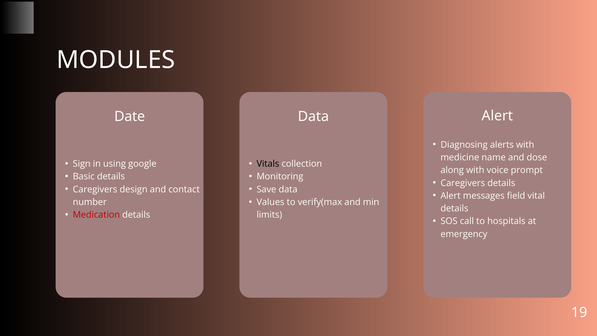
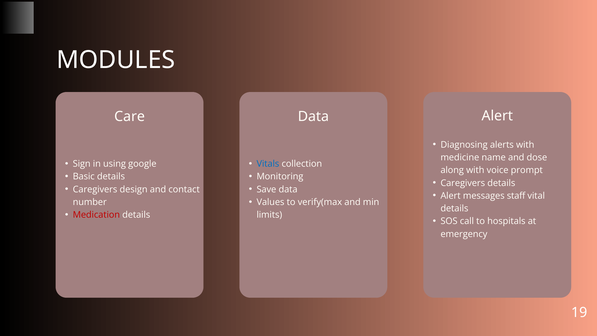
Date: Date -> Care
Vitals colour: black -> blue
field: field -> staff
